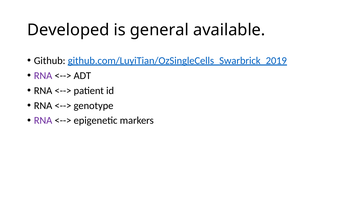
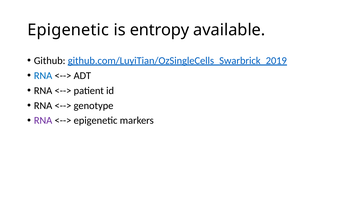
Developed at (68, 30): Developed -> Epigenetic
general: general -> entropy
RNA at (43, 76) colour: purple -> blue
